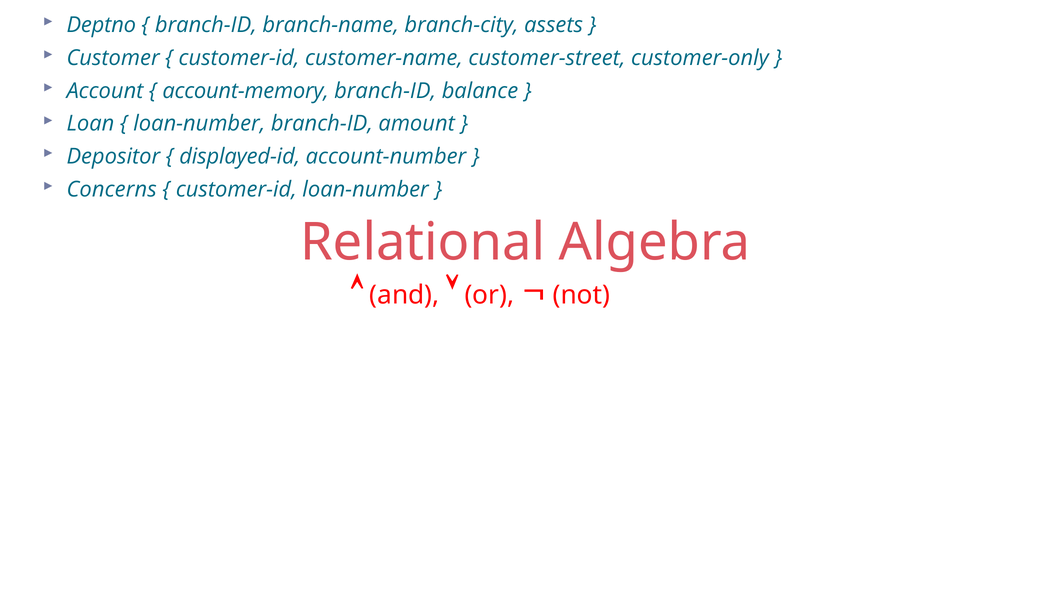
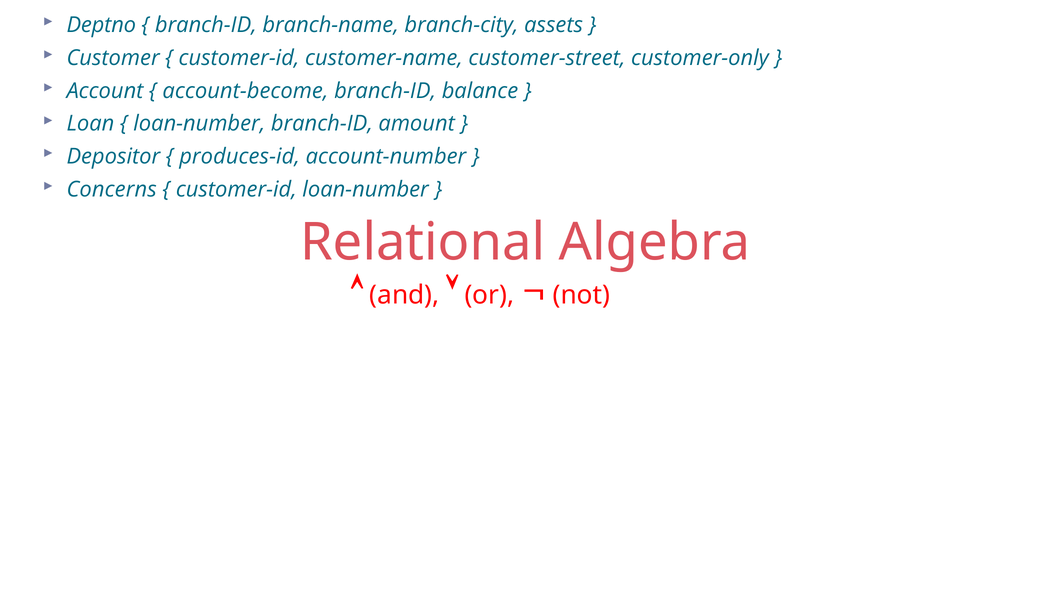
account-memory: account-memory -> account-become
displayed-id: displayed-id -> produces-id
